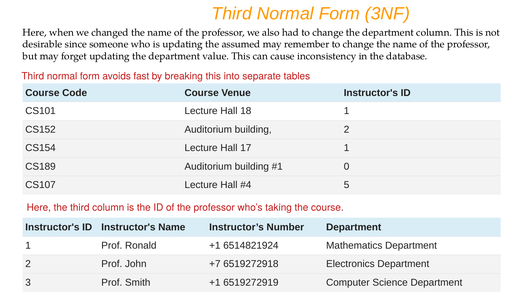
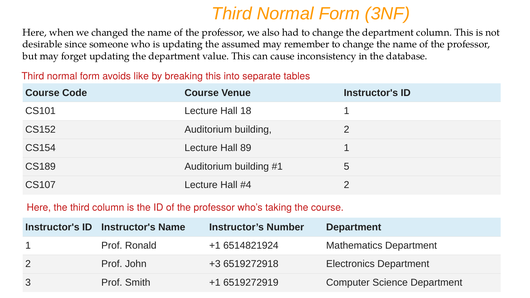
fast: fast -> like
17: 17 -> 89
0: 0 -> 5
5 at (347, 185): 5 -> 2
+7: +7 -> +3
